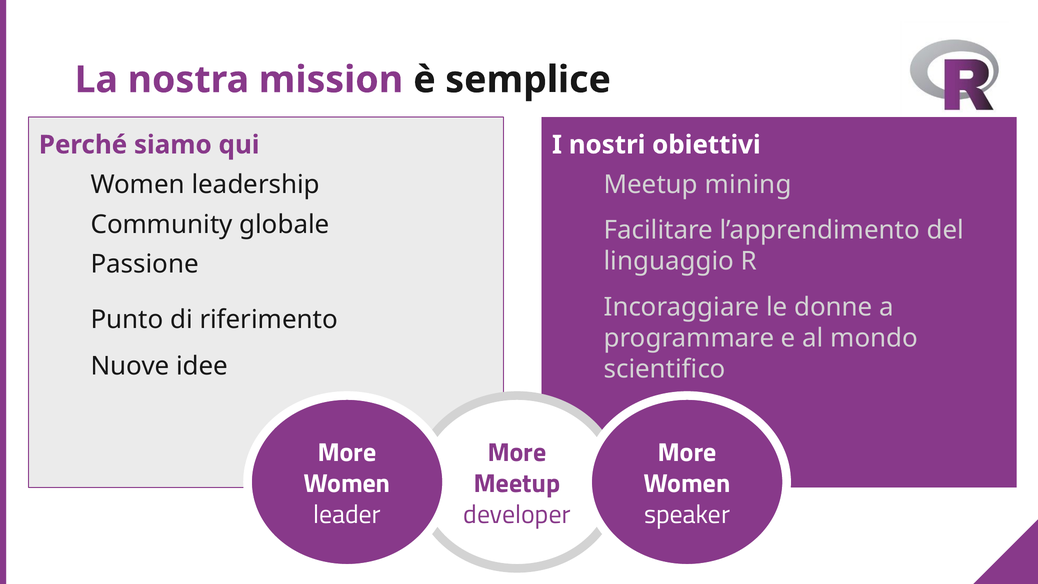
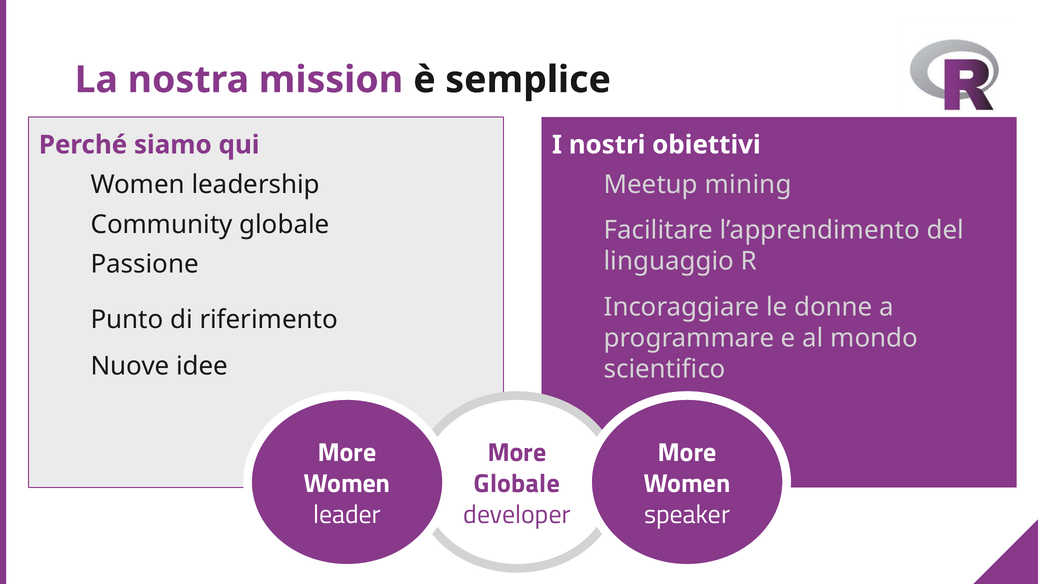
Meetup at (517, 484): Meetup -> Globale
